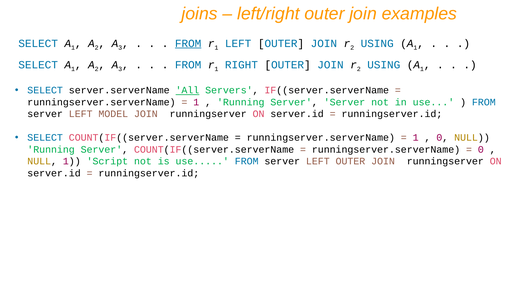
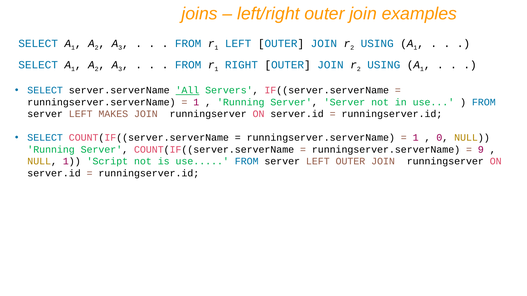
FROM at (188, 43) underline: present -> none
MODEL: MODEL -> MAKES
0 at (481, 150): 0 -> 9
